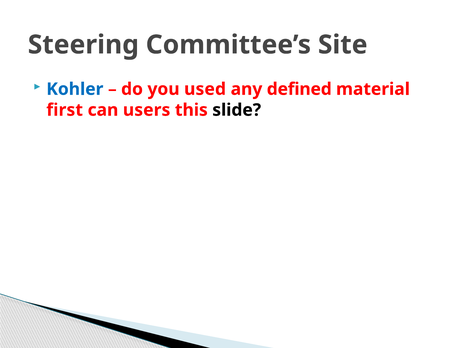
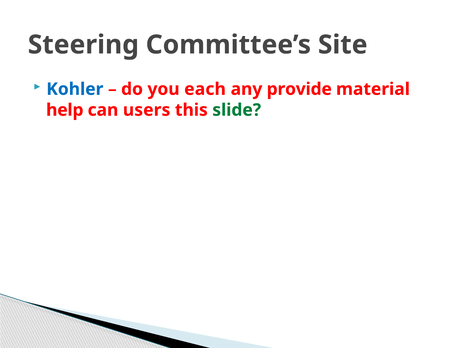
used: used -> each
defined: defined -> provide
first: first -> help
slide colour: black -> green
